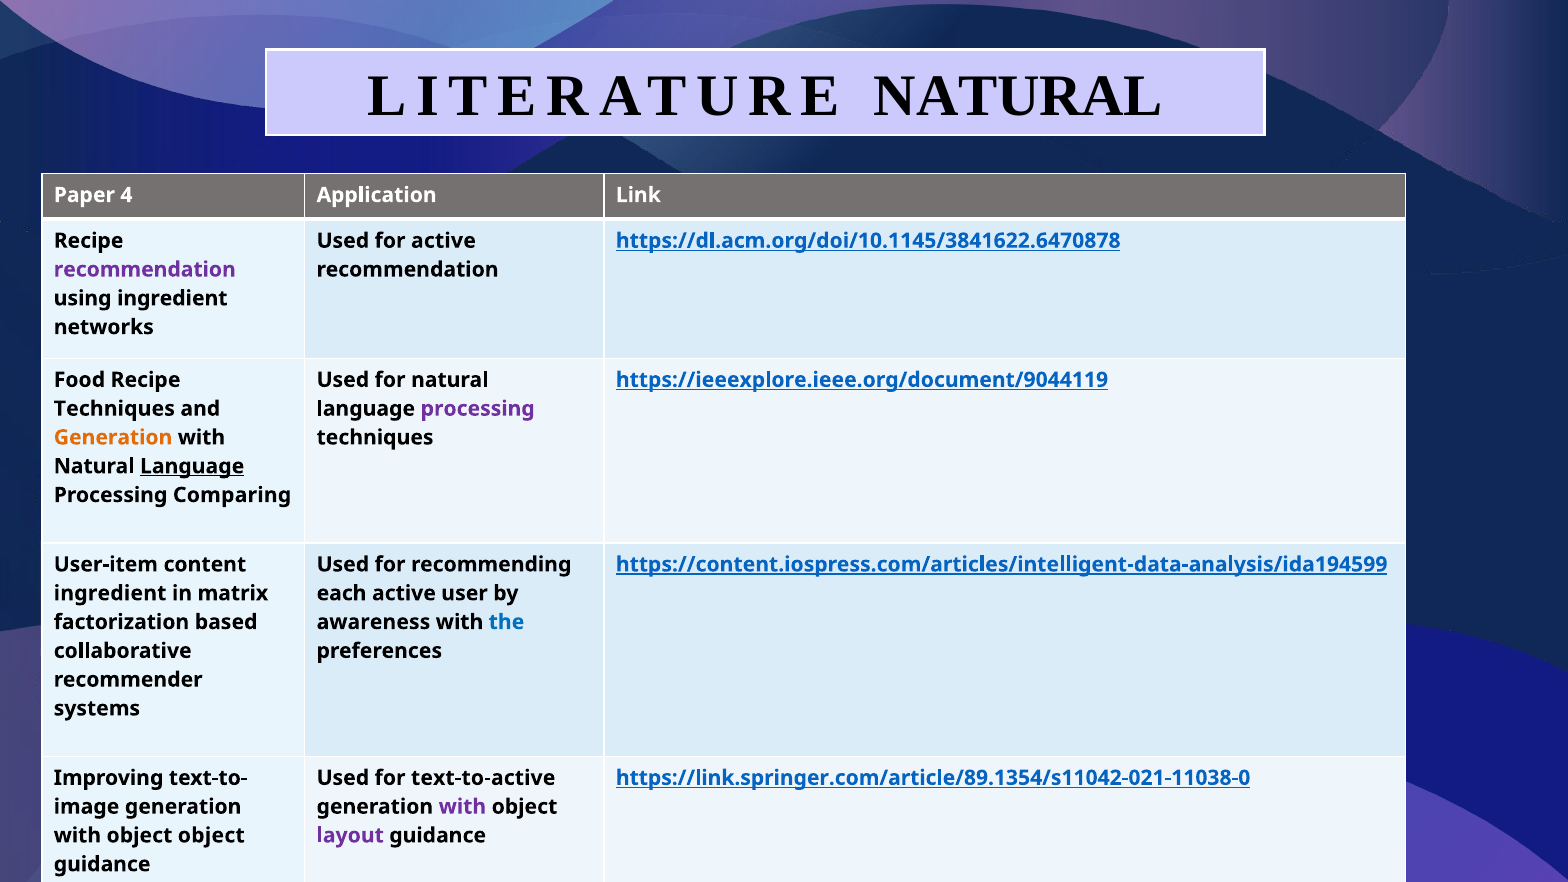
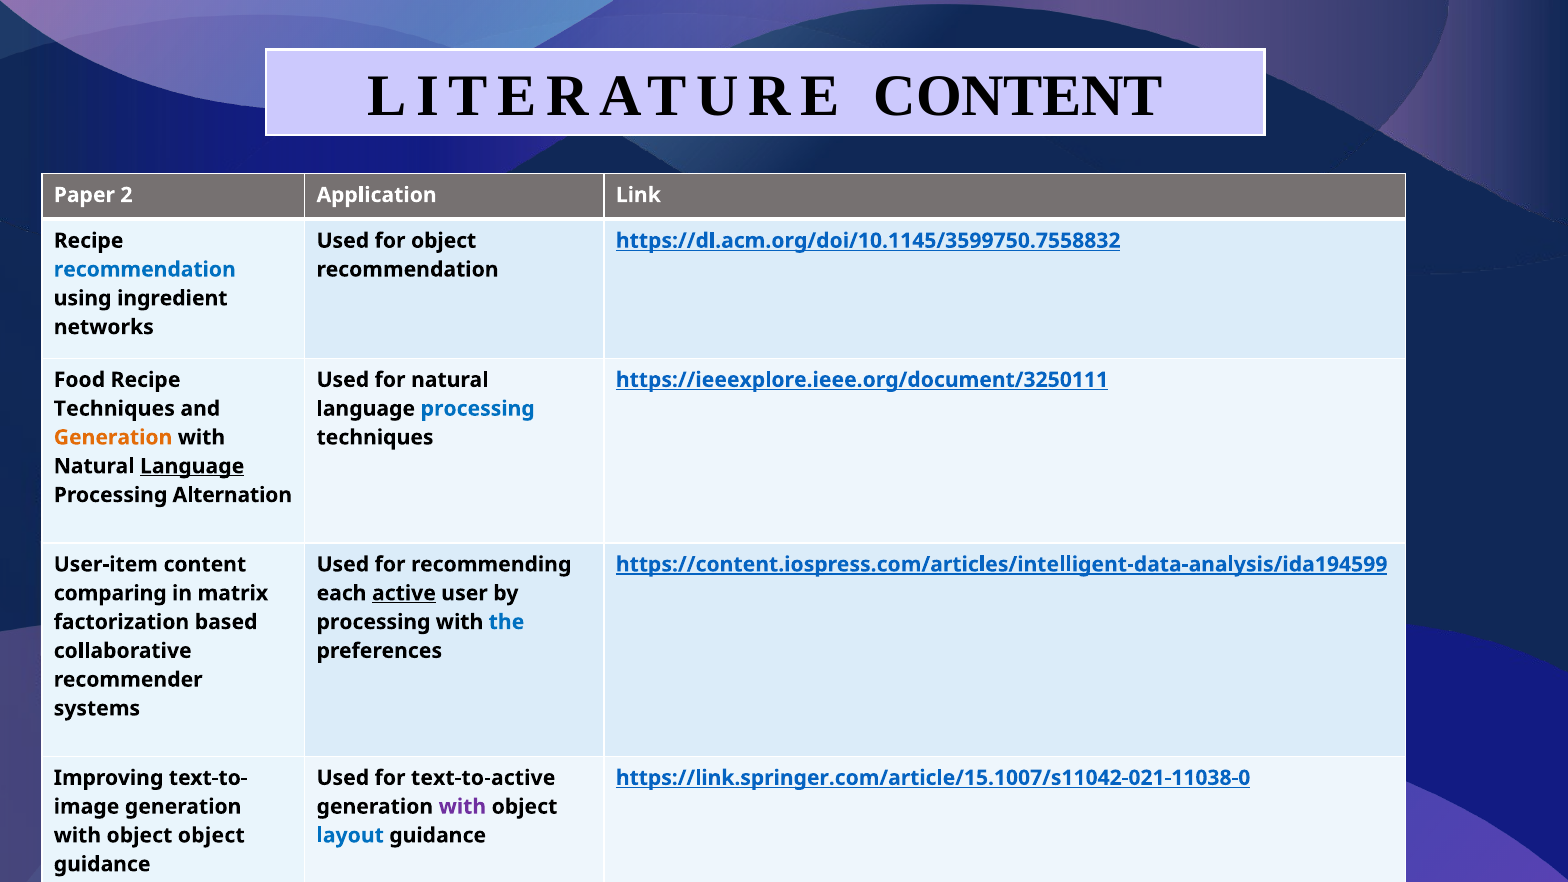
LITERATURE NATURAL: NATURAL -> CONTENT
4: 4 -> 2
for active: active -> object
https://dl.acm.org/doi/10.1145/3841622.6470878: https://dl.acm.org/doi/10.1145/3841622.6470878 -> https://dl.acm.org/doi/10.1145/3599750.7558832
recommendation at (145, 270) colour: purple -> blue
https://ieeexplore.ieee.org/document/9044119: https://ieeexplore.ieee.org/document/9044119 -> https://ieeexplore.ieee.org/document/3250111
processing at (478, 409) colour: purple -> blue
Comparing: Comparing -> Alternation
ingredient at (110, 593): ingredient -> comparing
active at (404, 593) underline: none -> present
awareness at (373, 622): awareness -> processing
https://link.springer.com/article/89.1354/s11042-021-11038-0: https://link.springer.com/article/89.1354/s11042-021-11038-0 -> https://link.springer.com/article/15.1007/s11042-021-11038-0
layout colour: purple -> blue
